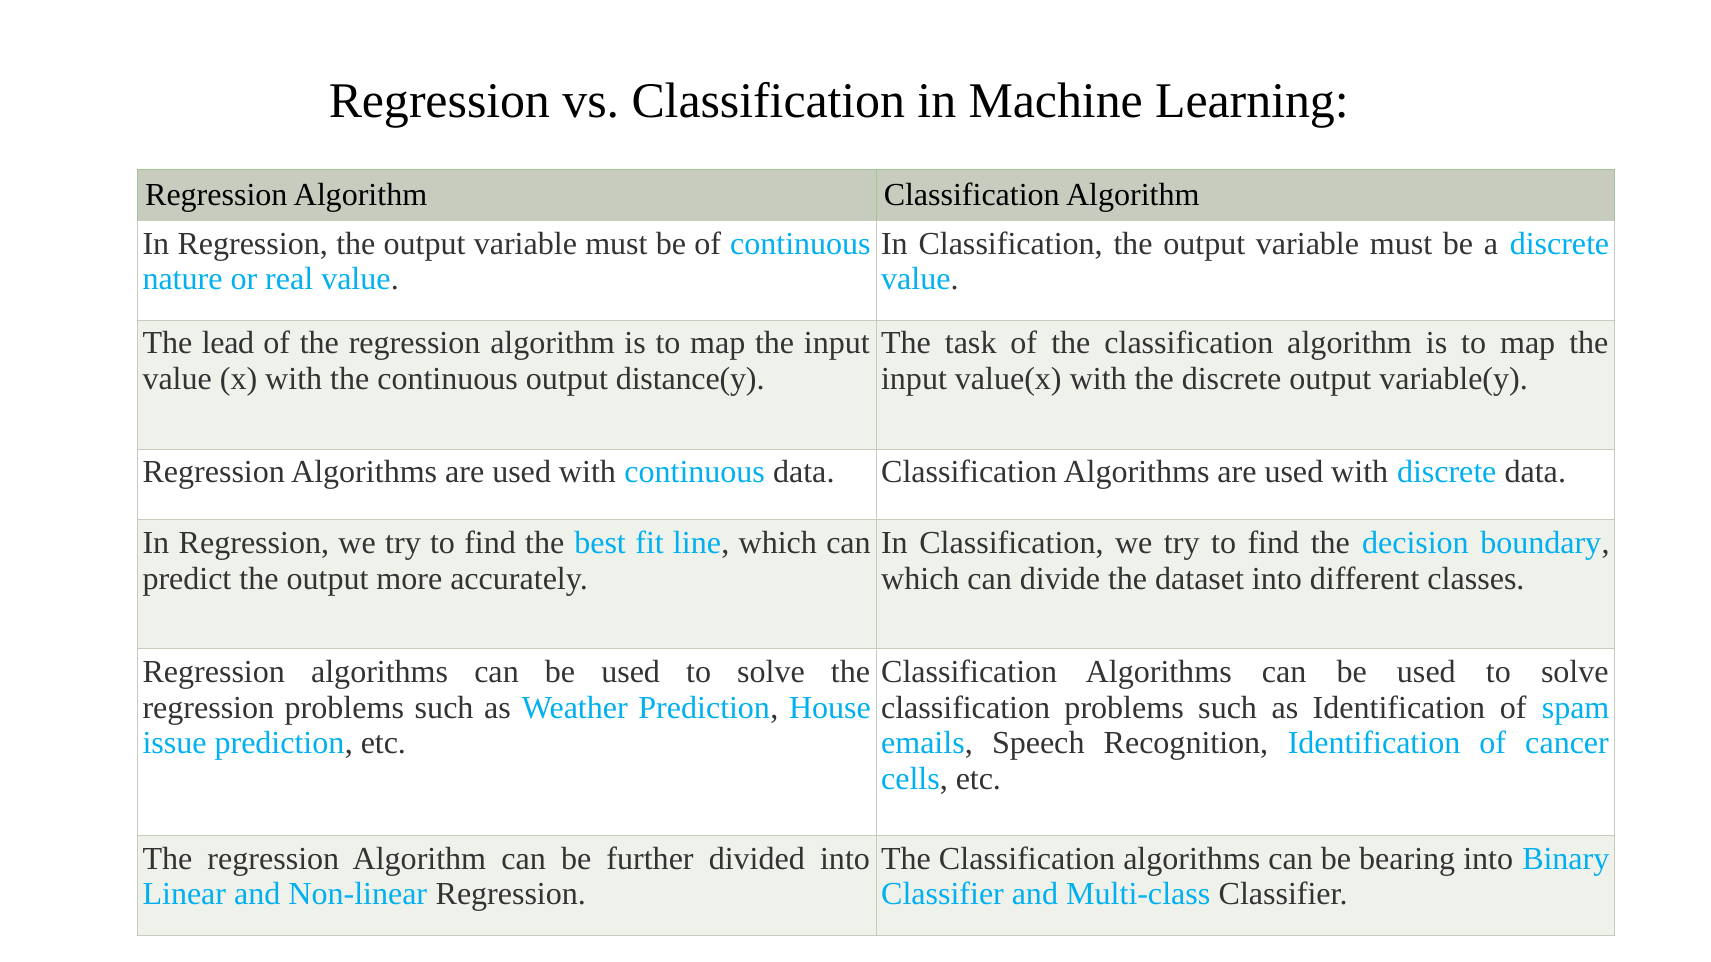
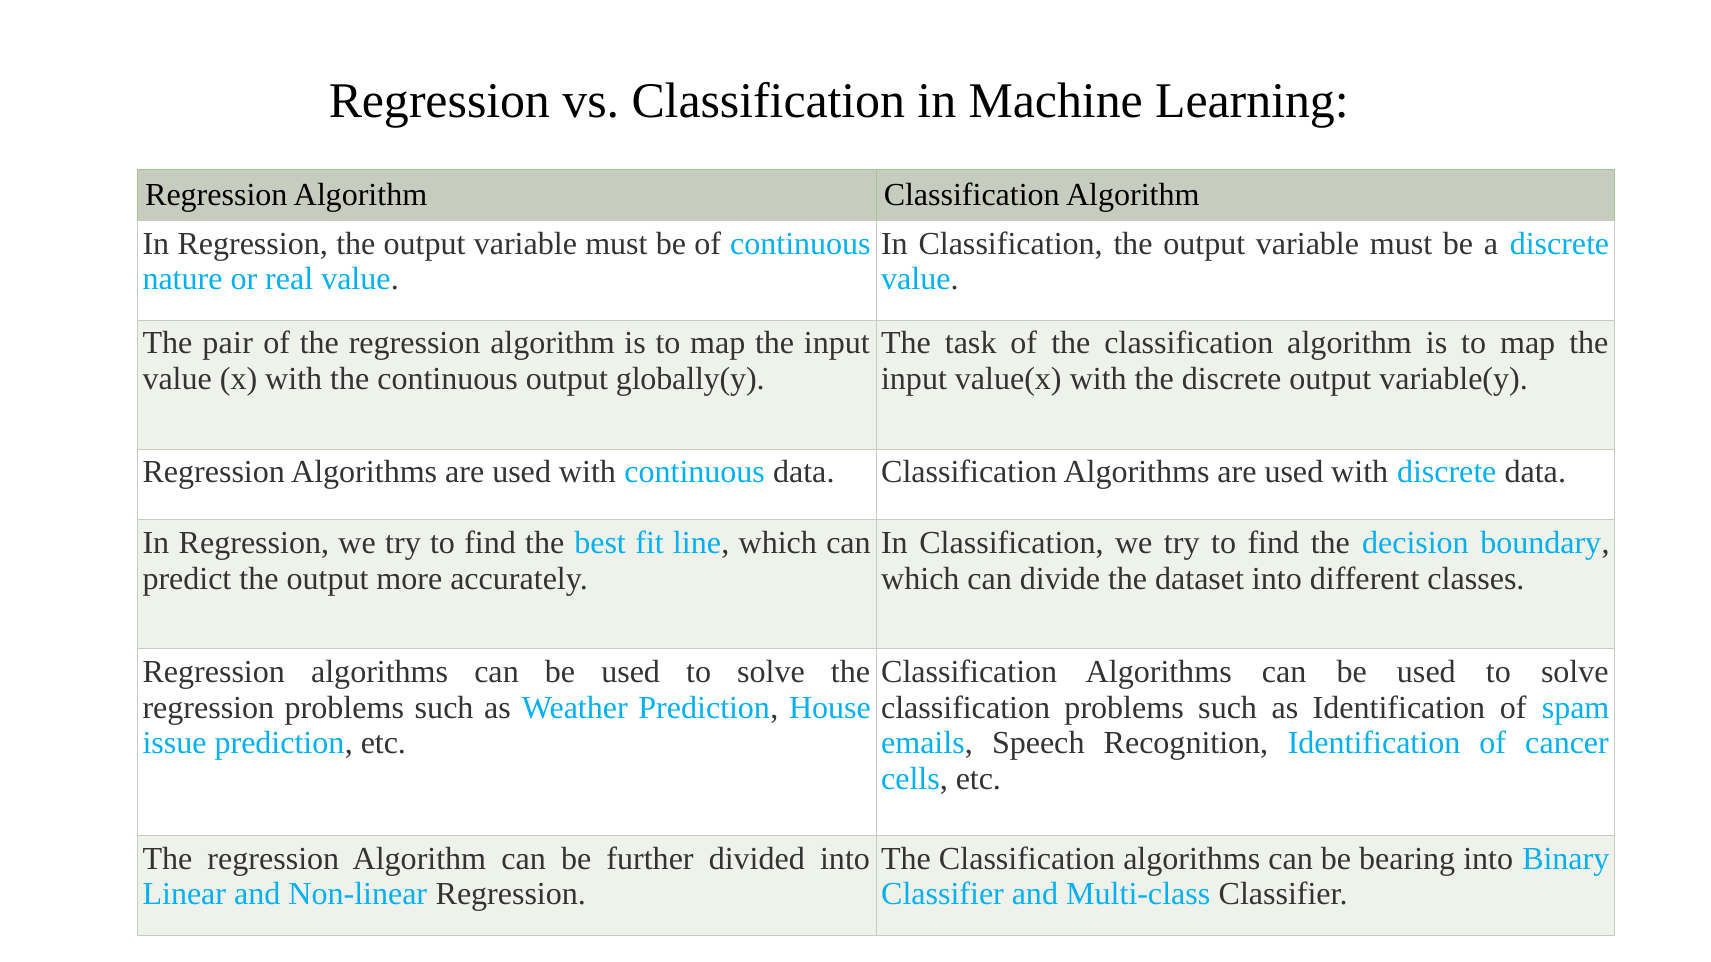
lead: lead -> pair
distance(y: distance(y -> globally(y
